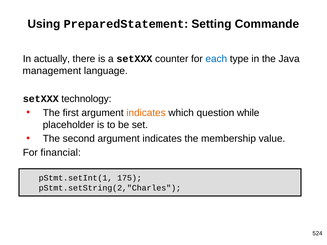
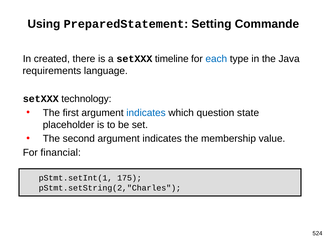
actually: actually -> created
counter: counter -> timeline
management: management -> requirements
indicates at (146, 113) colour: orange -> blue
while: while -> state
